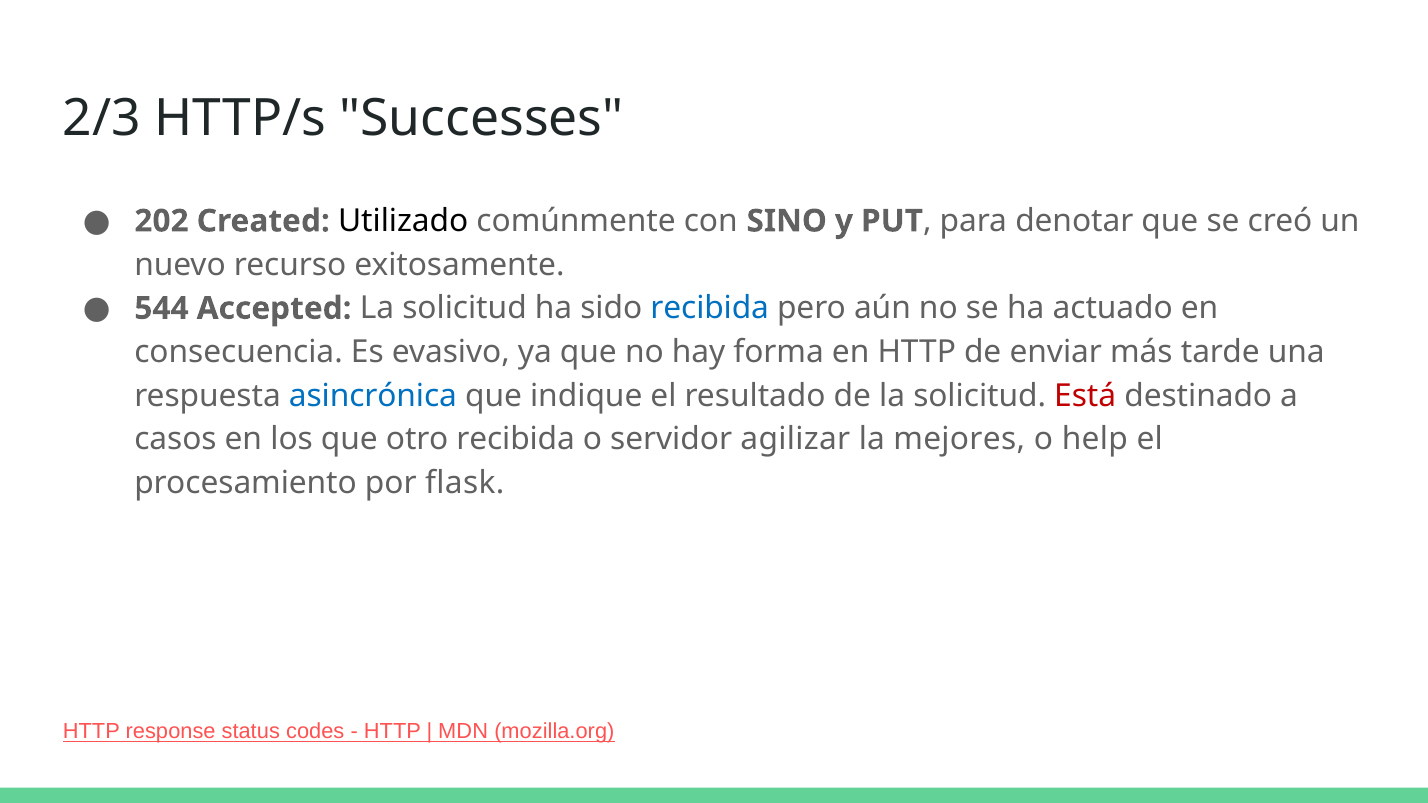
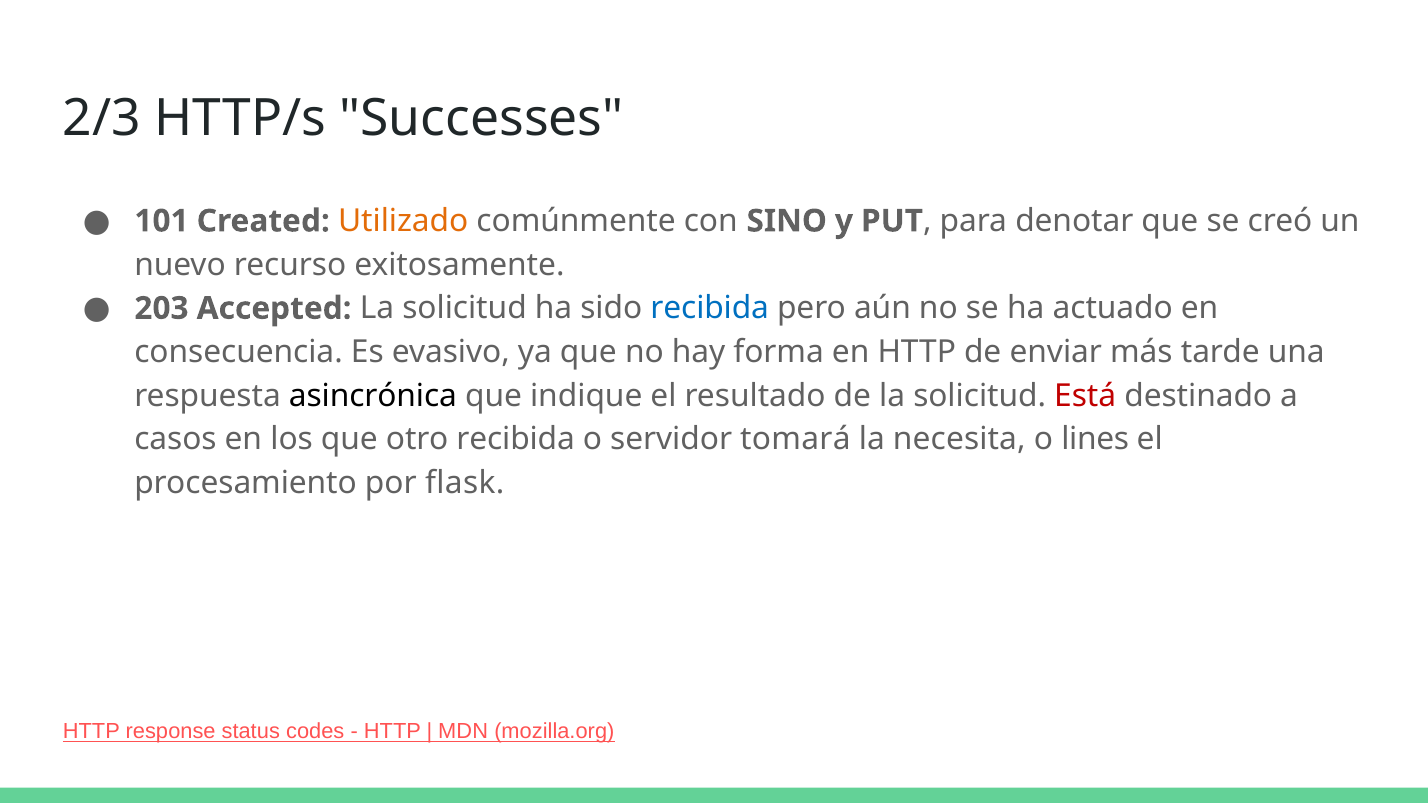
202: 202 -> 101
Utilizado colour: black -> orange
544: 544 -> 203
asincrónica colour: blue -> black
agilizar: agilizar -> tomará
mejores: mejores -> necesita
help: help -> lines
